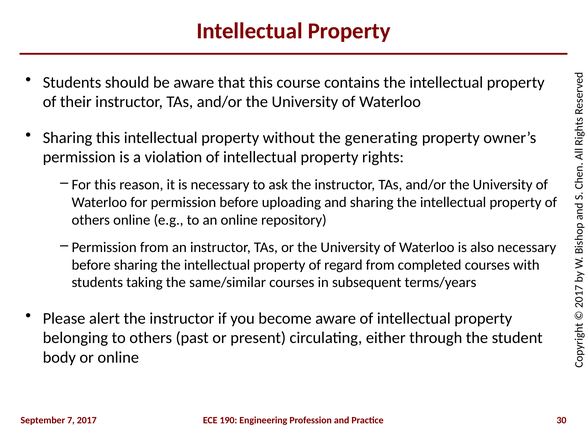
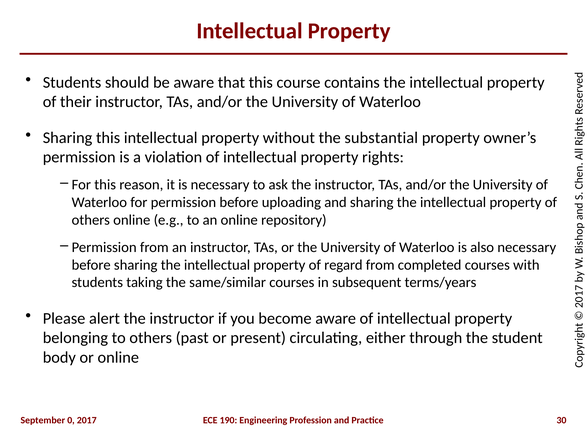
generating: generating -> substantial
September 7: 7 -> 0
